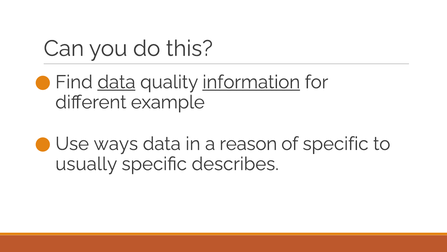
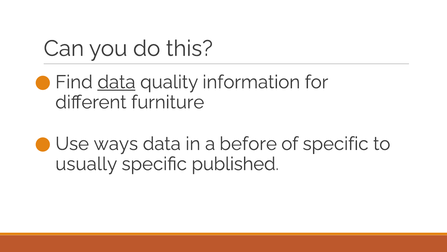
information underline: present -> none
example: example -> furniture
reason: reason -> before
describes: describes -> published
